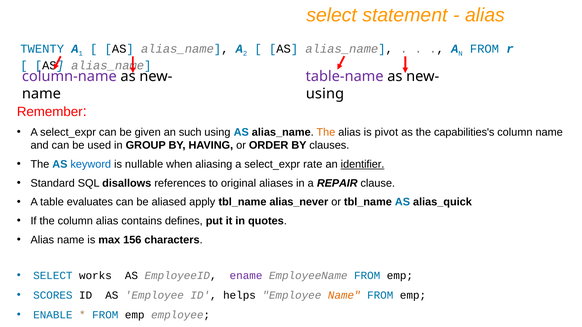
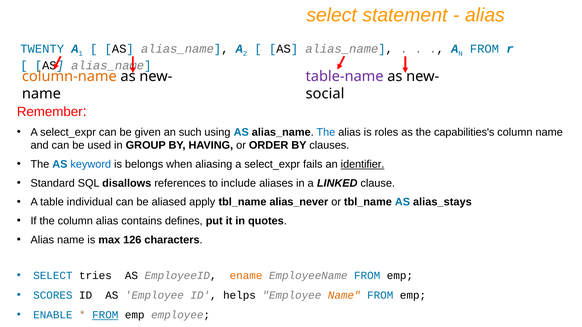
column-name colour: purple -> orange
using at (325, 94): using -> social
The at (326, 132) colour: orange -> blue
pivot: pivot -> roles
nullable: nullable -> belongs
rate: rate -> fails
original: original -> include
REPAIR: REPAIR -> LINKED
evaluates: evaluates -> individual
alias_quick: alias_quick -> alias_stays
156: 156 -> 126
works: works -> tries
ename colour: purple -> orange
FROM at (105, 315) underline: none -> present
